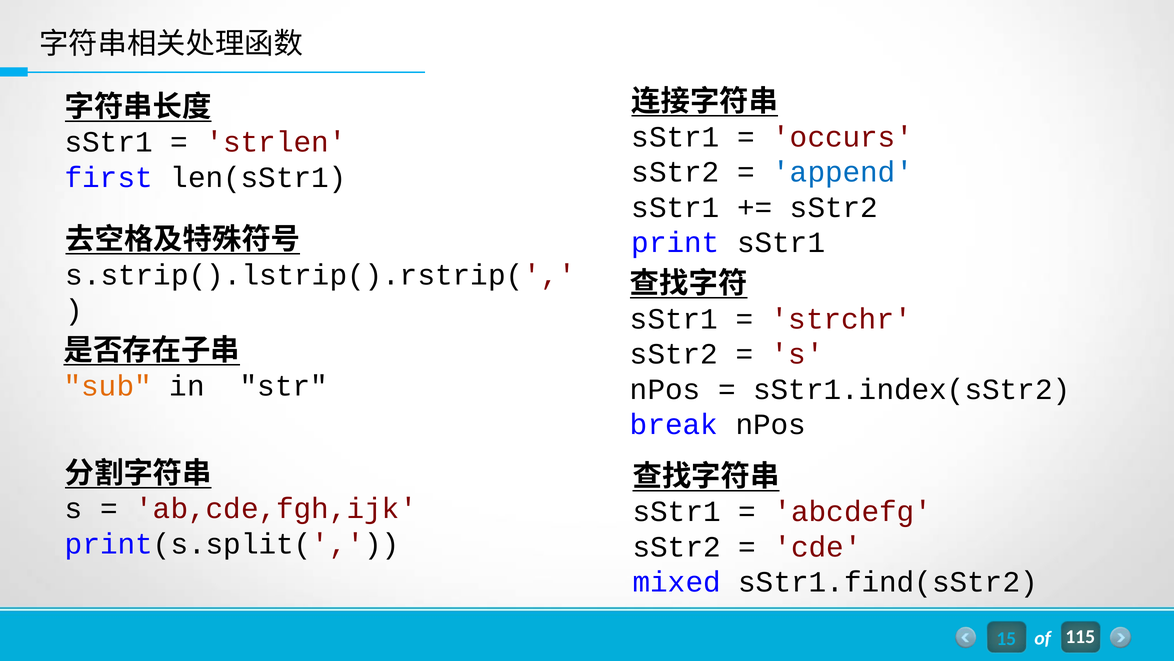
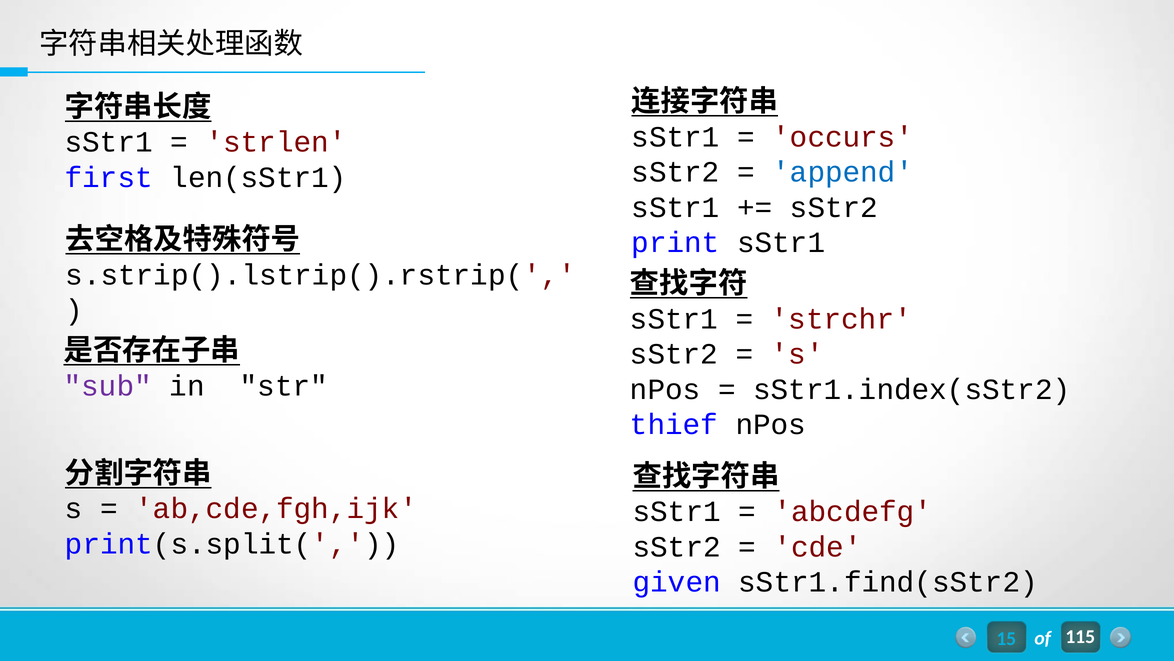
sub colour: orange -> purple
break: break -> thief
mixed: mixed -> given
